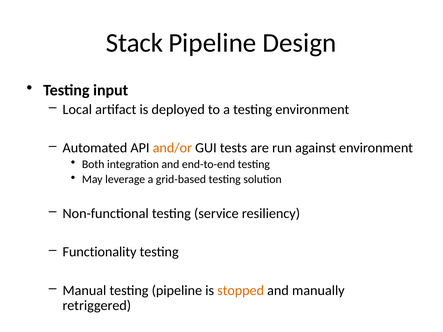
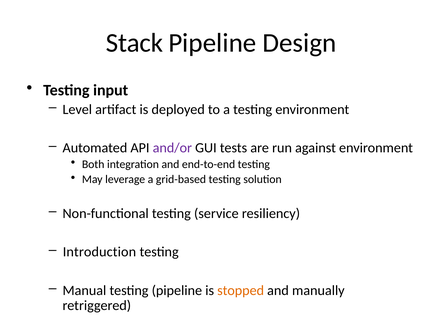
Local: Local -> Level
and/or colour: orange -> purple
Functionality: Functionality -> Introduction
